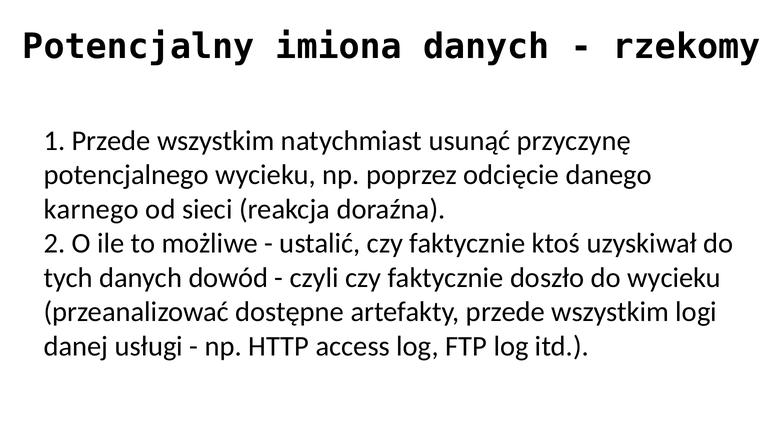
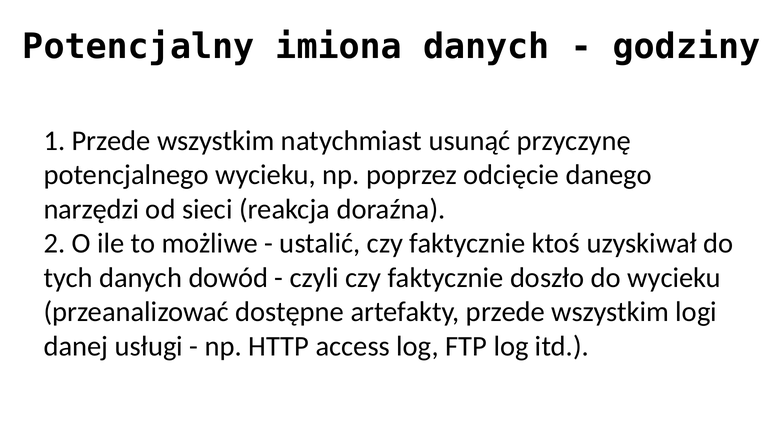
rzekomy: rzekomy -> godziny
karnego: karnego -> narzędzi
